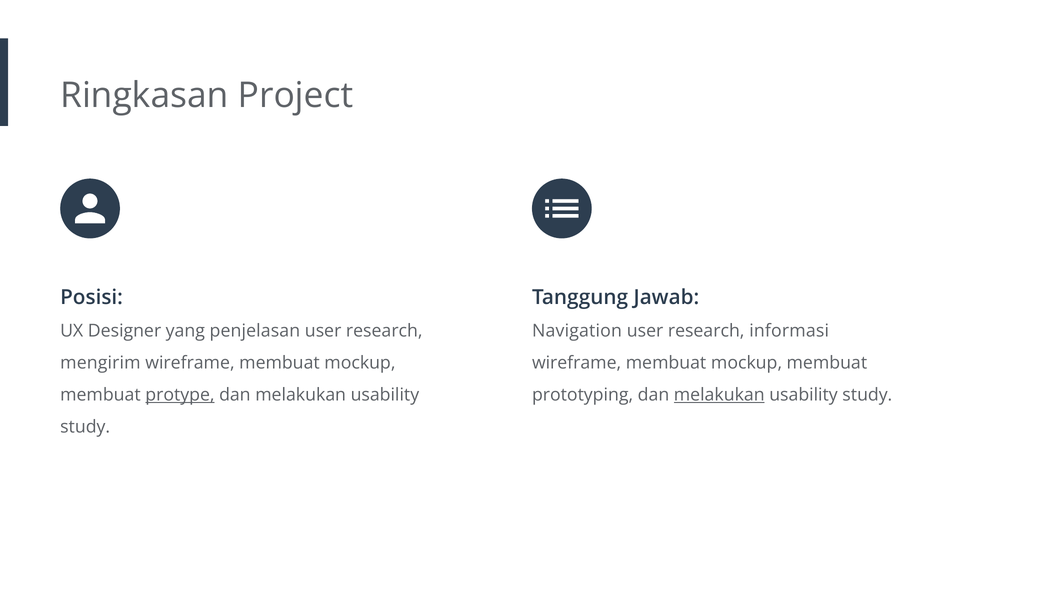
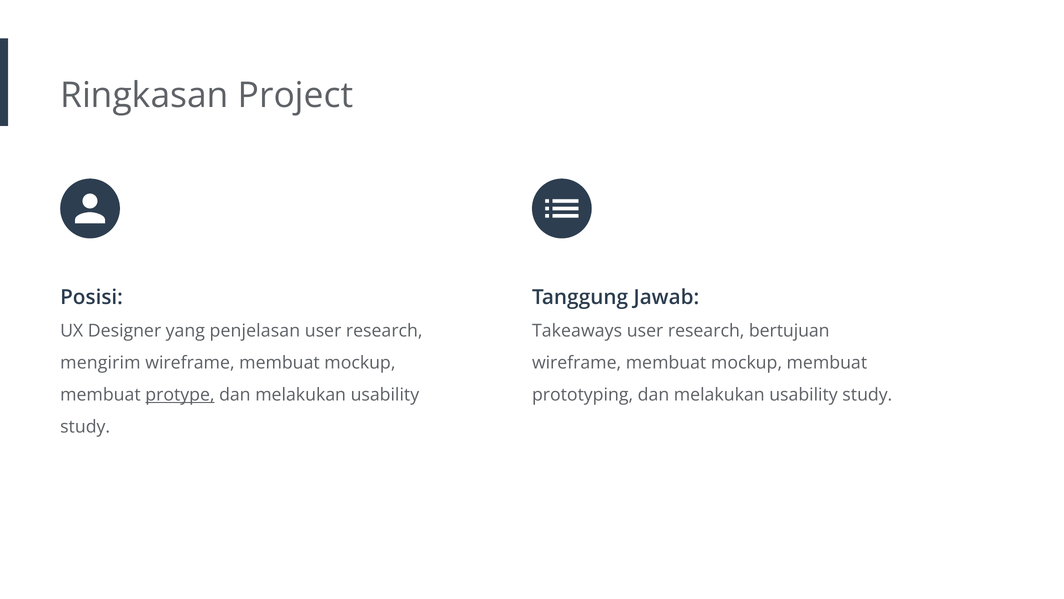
Navigation: Navigation -> Takeaways
informasi: informasi -> bertujuan
melakukan at (719, 395) underline: present -> none
